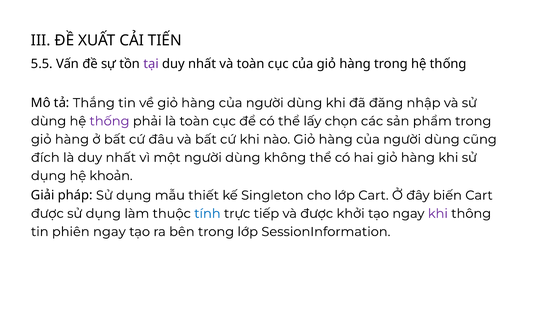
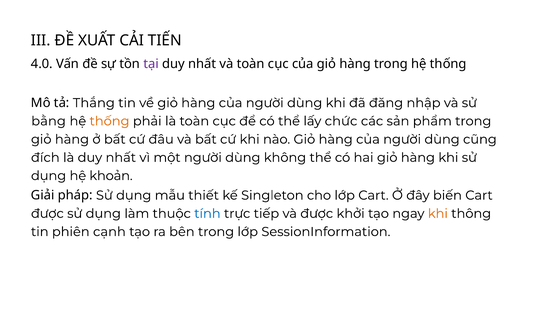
5.5: 5.5 -> 4.0
dùng at (49, 121): dùng -> bằng
thống at (110, 121) colour: purple -> orange
chọn: chọn -> chức
khi at (438, 214) colour: purple -> orange
phiên ngay: ngay -> cạnh
